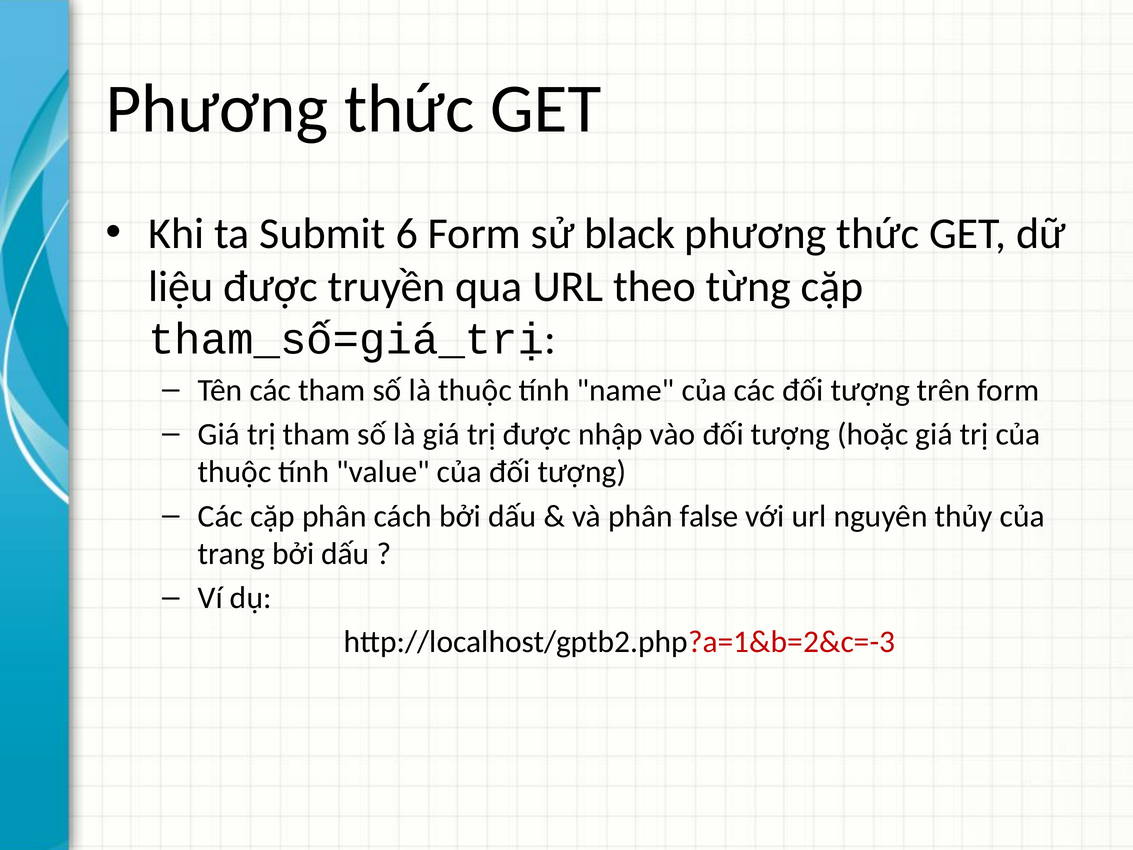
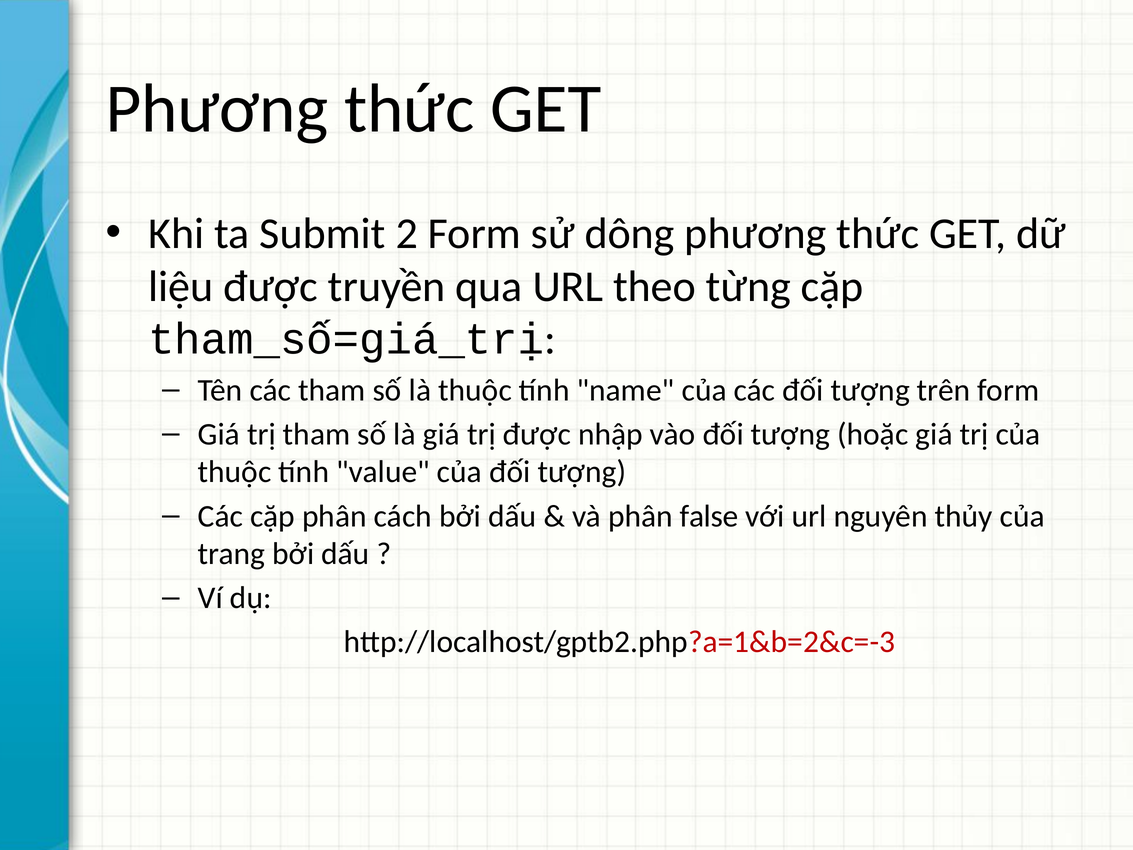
6: 6 -> 2
black: black -> dông
